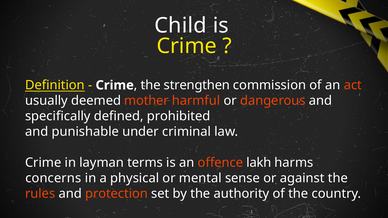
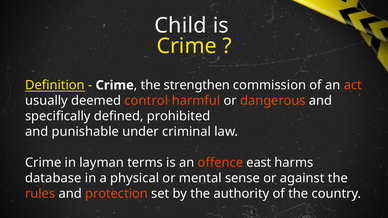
mother: mother -> control
lakh: lakh -> east
concerns: concerns -> database
